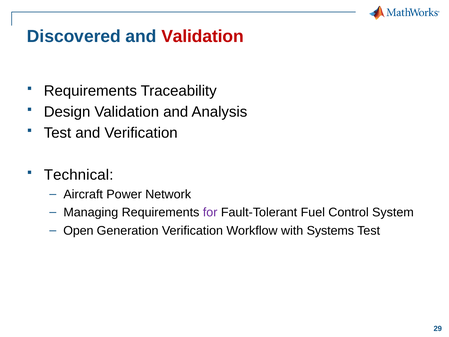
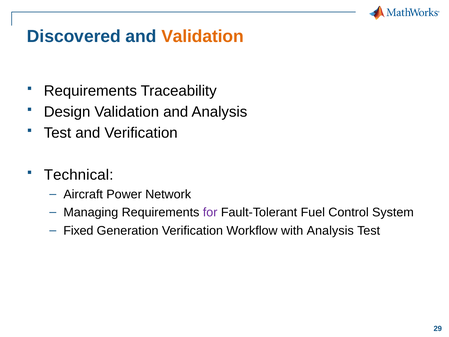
Validation at (203, 36) colour: red -> orange
Open: Open -> Fixed
with Systems: Systems -> Analysis
